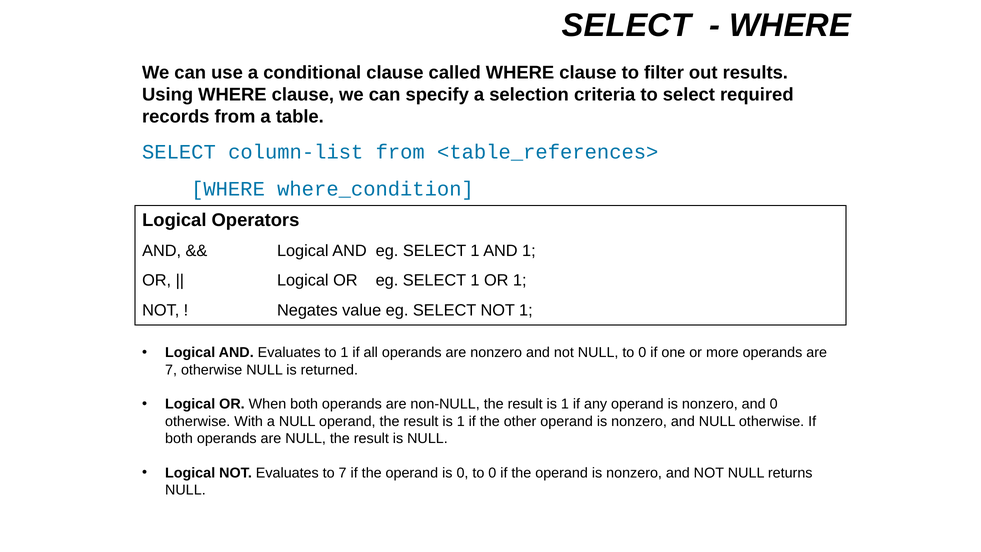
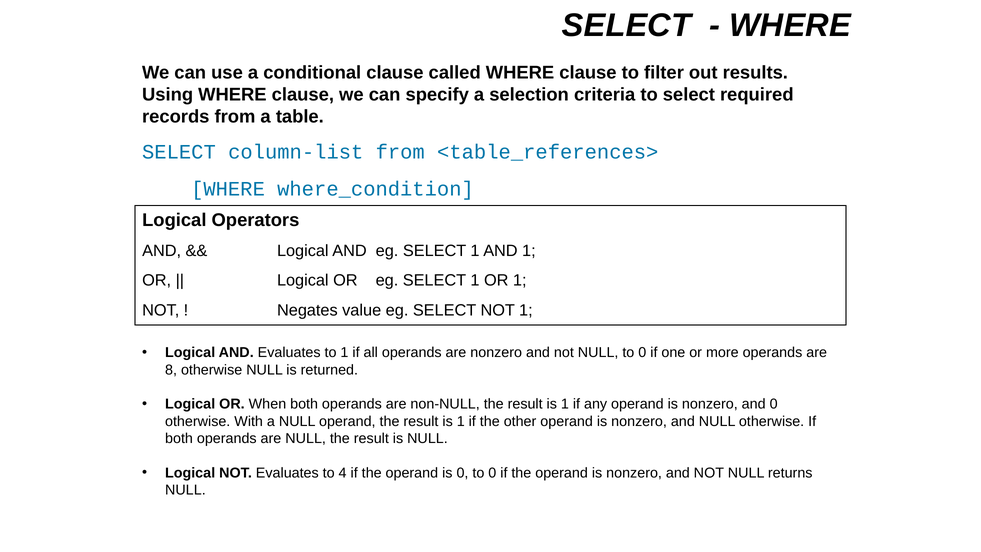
7 at (171, 370): 7 -> 8
to 7: 7 -> 4
